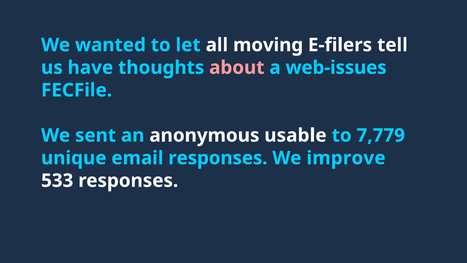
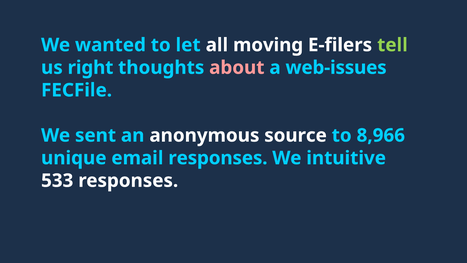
tell colour: white -> light green
have: have -> right
usable: usable -> source
7,779: 7,779 -> 8,966
improve: improve -> intuitive
